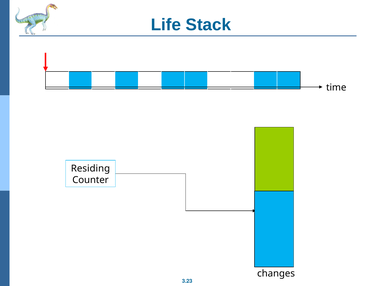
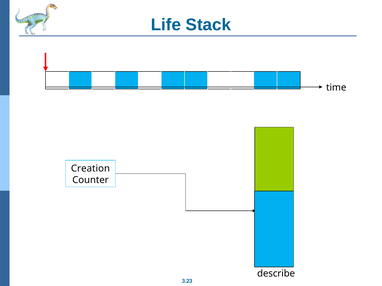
Residing: Residing -> Creation
changes: changes -> describe
